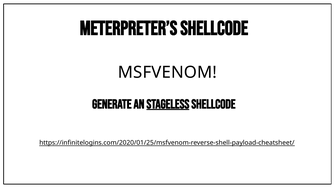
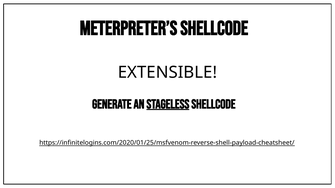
MSFVENOM: MSFVENOM -> EXTENSIBLE
